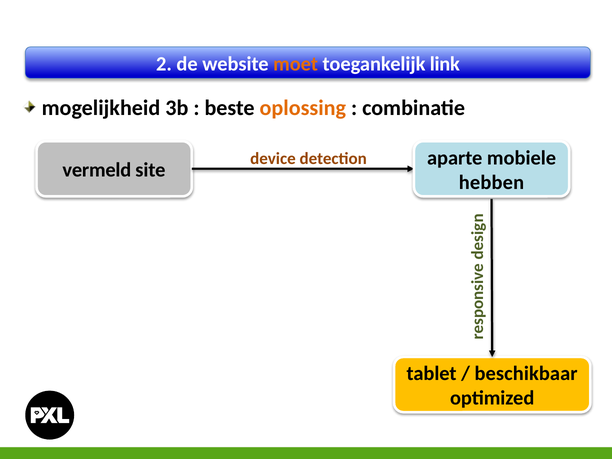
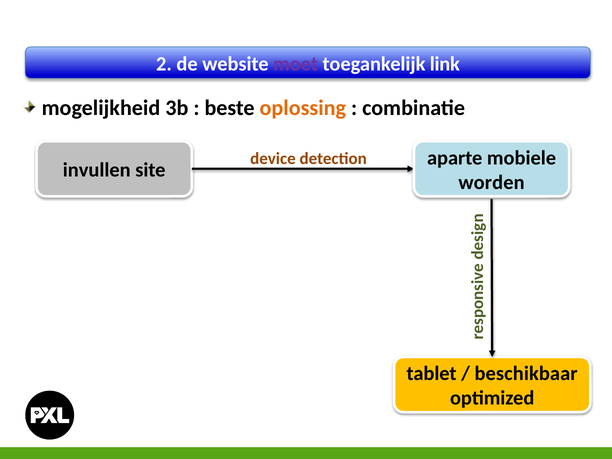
moet colour: orange -> purple
vermeld: vermeld -> invullen
hebben: hebben -> worden
